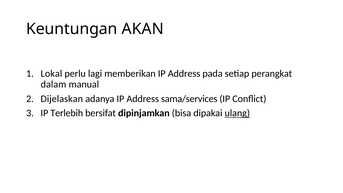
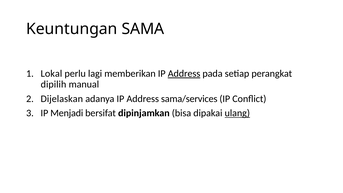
AKAN: AKAN -> SAMA
Address at (184, 74) underline: none -> present
dalam: dalam -> dipilih
Terlebih: Terlebih -> Menjadi
